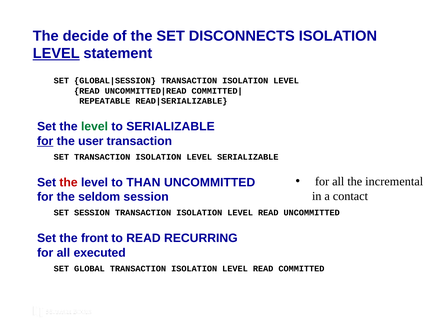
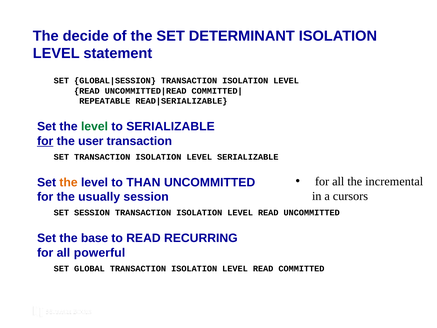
DISCONNECTS: DISCONNECTS -> DETERMINANT
LEVEL at (56, 53) underline: present -> none
the at (69, 182) colour: red -> orange
contact: contact -> cursors
seldom: seldom -> usually
front: front -> base
executed: executed -> powerful
